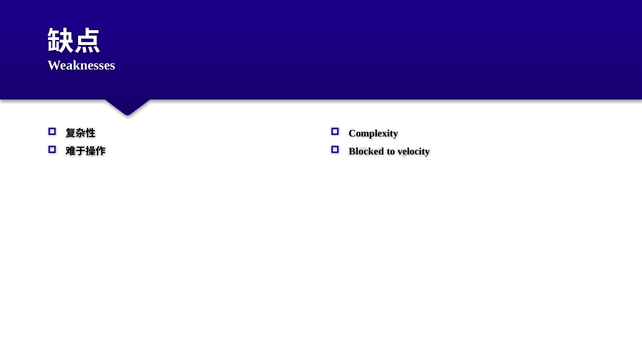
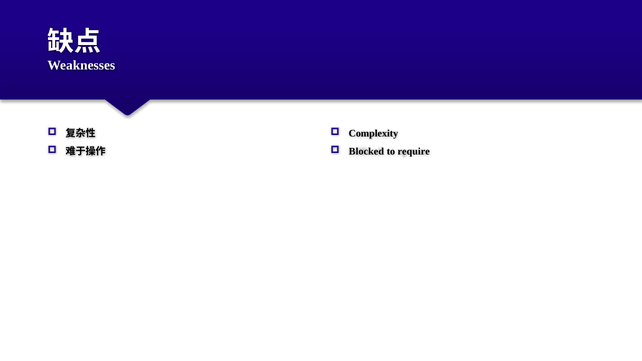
velocity: velocity -> require
